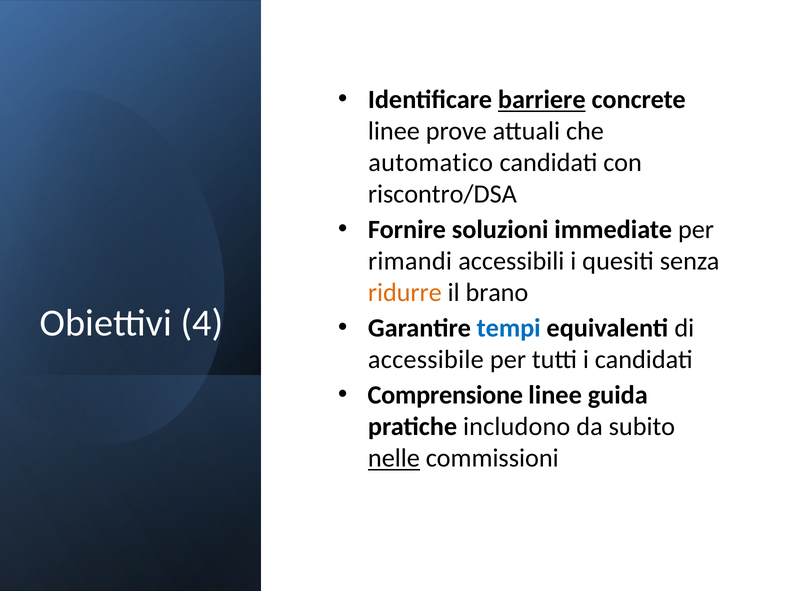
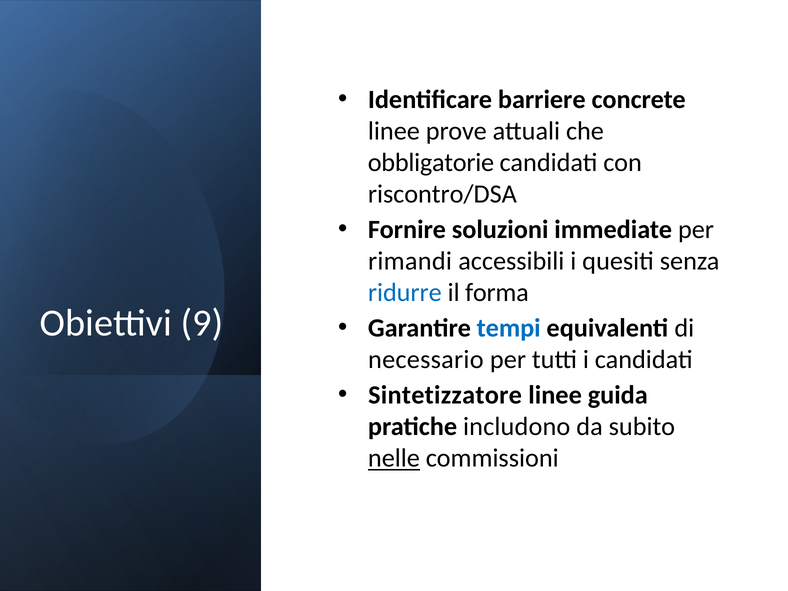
barriere underline: present -> none
automatico: automatico -> obbligatorie
ridurre colour: orange -> blue
brano: brano -> forma
4: 4 -> 9
accessibile: accessibile -> necessario
Comprensione: Comprensione -> Sintetizzatore
